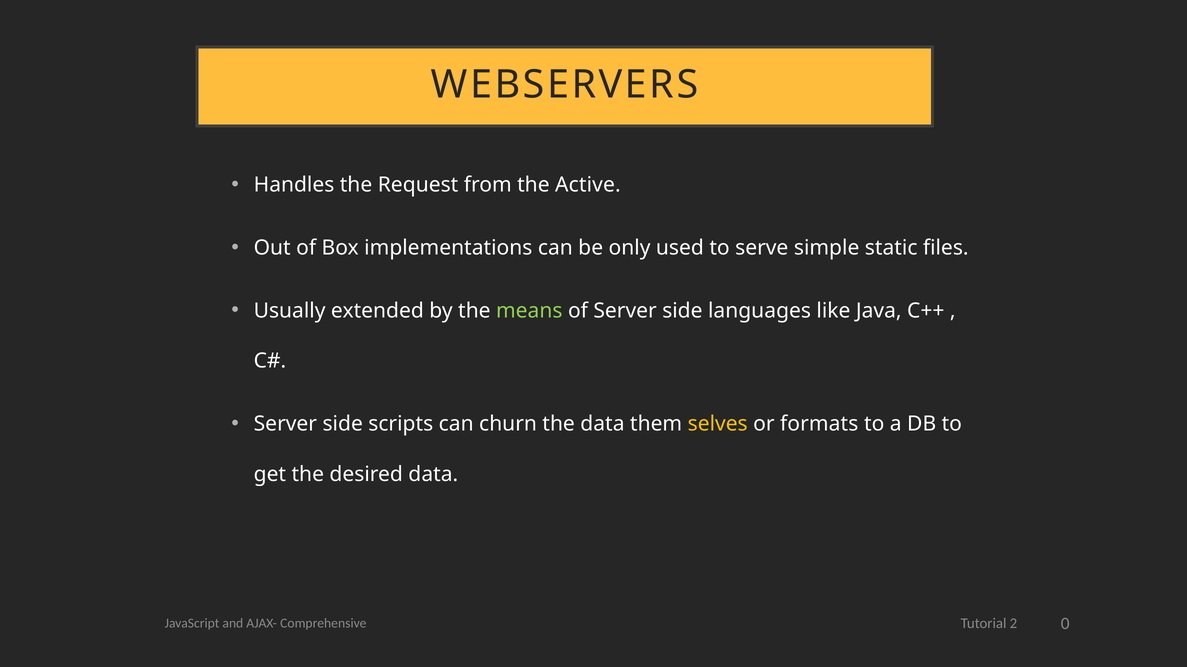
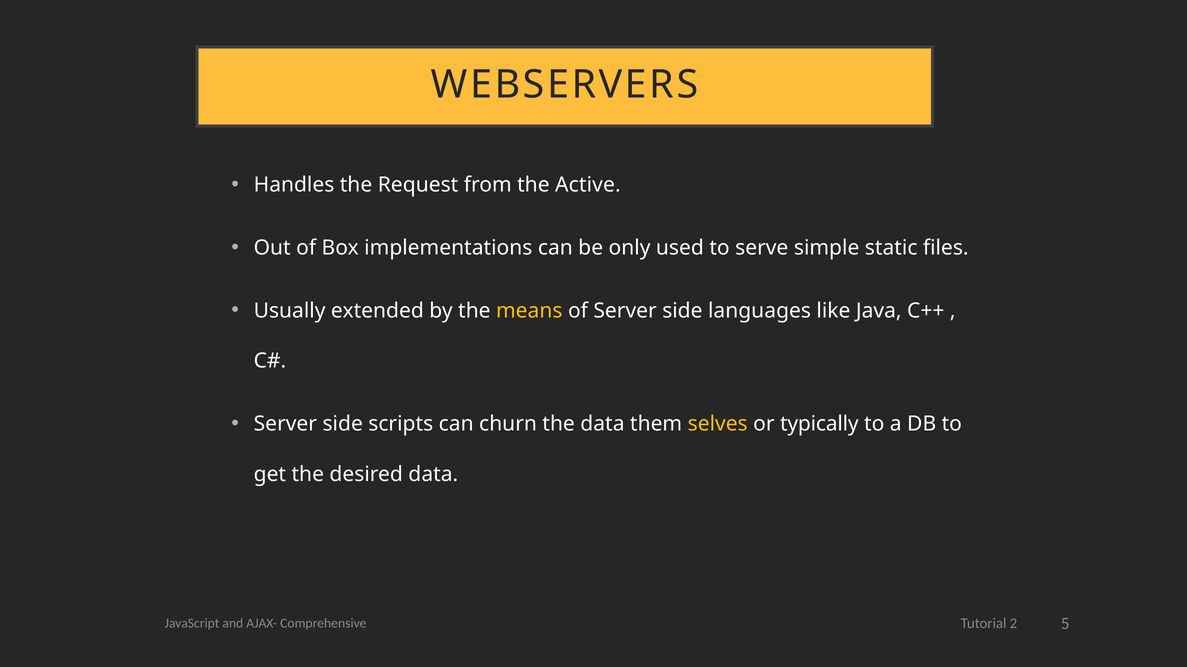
means colour: light green -> yellow
formats: formats -> typically
0: 0 -> 5
